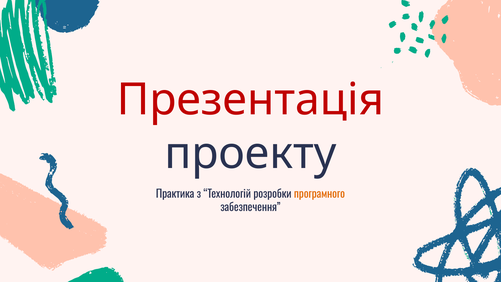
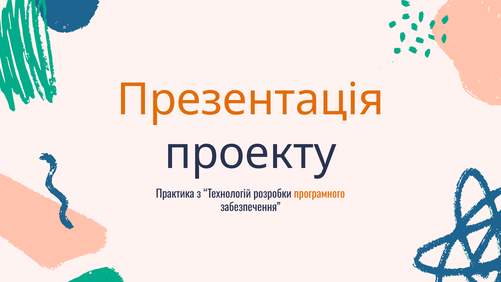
Презентація colour: red -> orange
